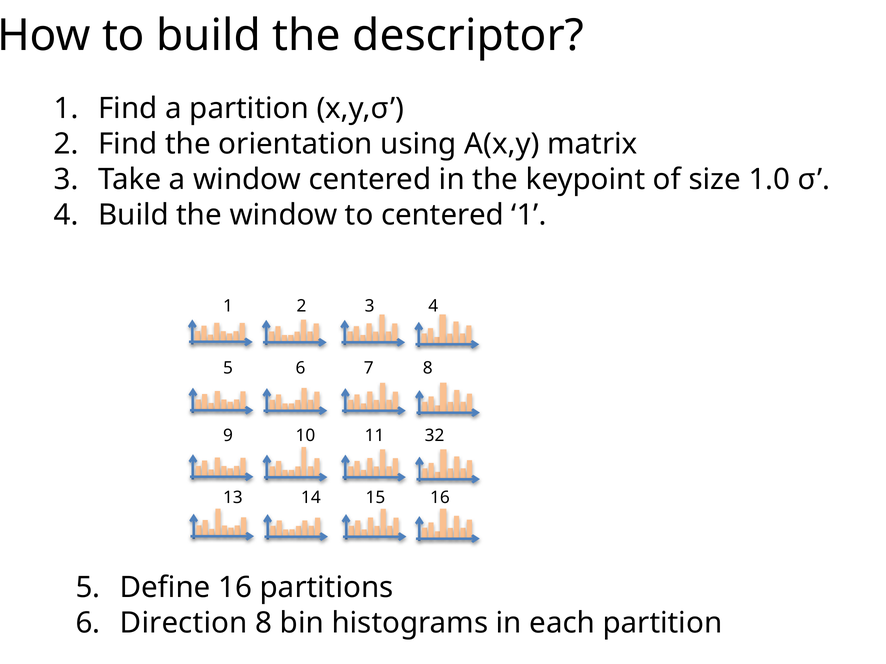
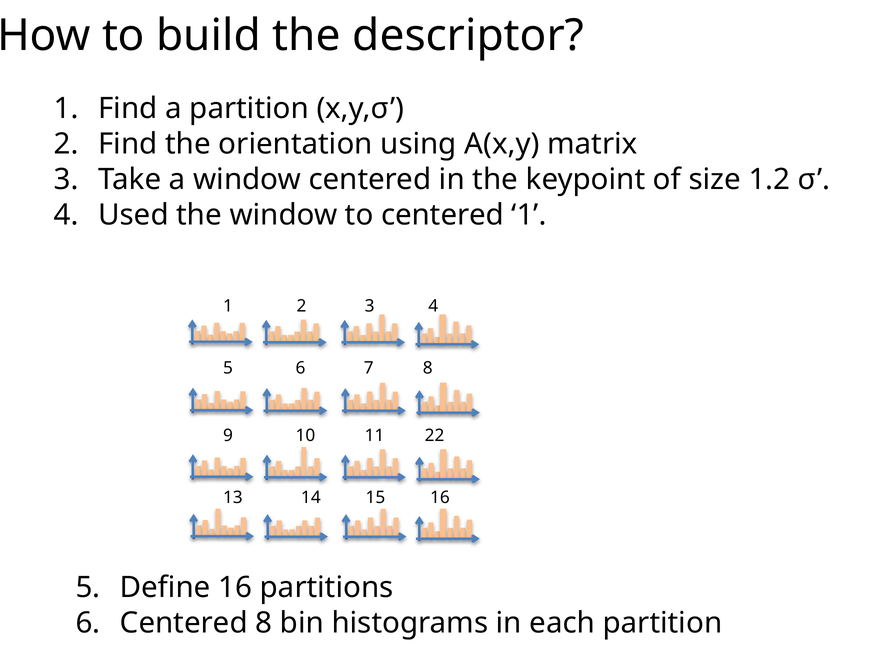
1.0: 1.0 -> 1.2
4 Build: Build -> Used
32: 32 -> 22
6 Direction: Direction -> Centered
